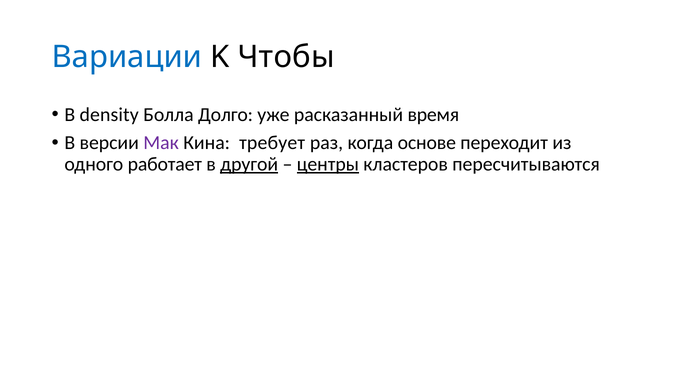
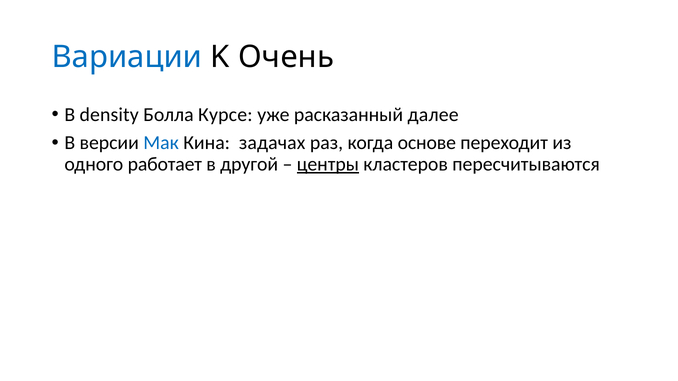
Чтобы: Чтобы -> Очень
Долго: Долго -> Курсе
время: время -> далее
Мак colour: purple -> blue
требует: требует -> задачах
другой underline: present -> none
